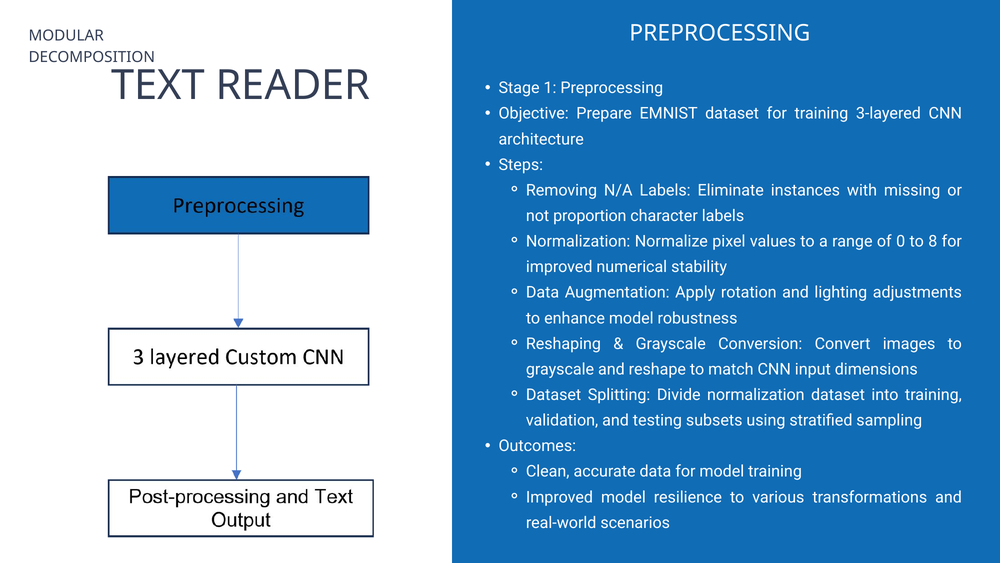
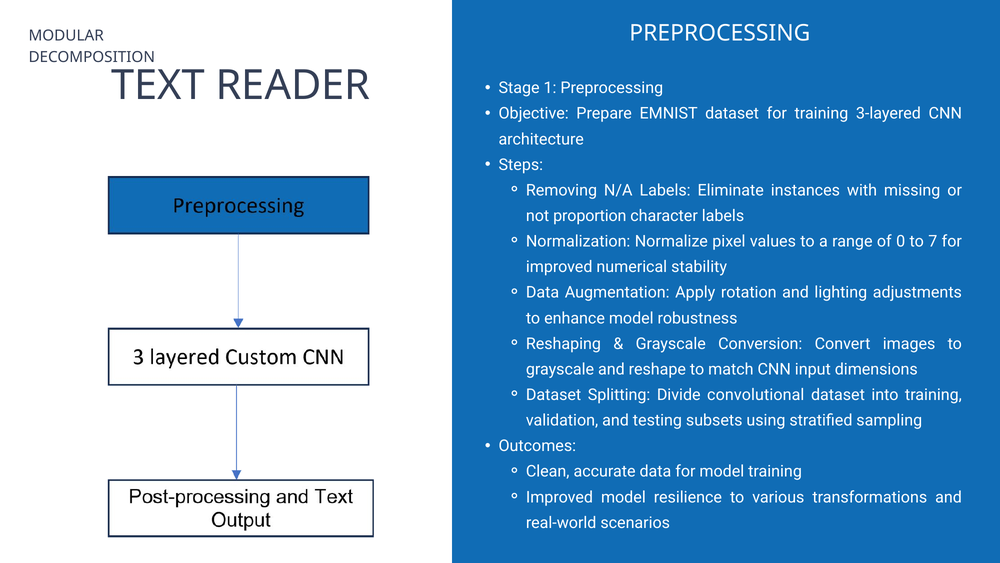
8: 8 -> 7
Divide normalization: normalization -> convolutional
